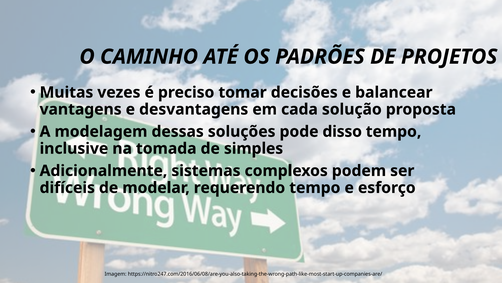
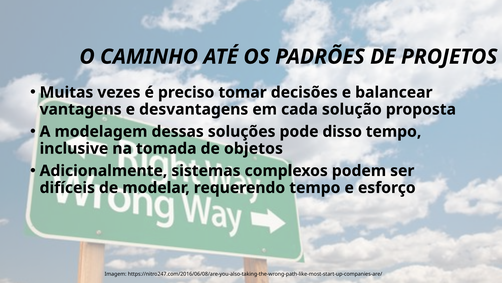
simples: simples -> objetos
